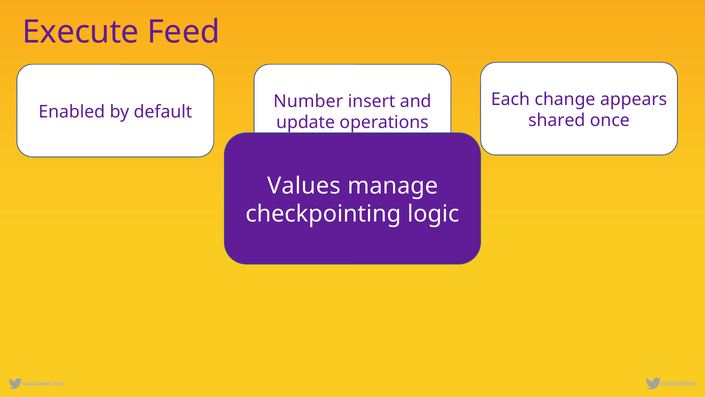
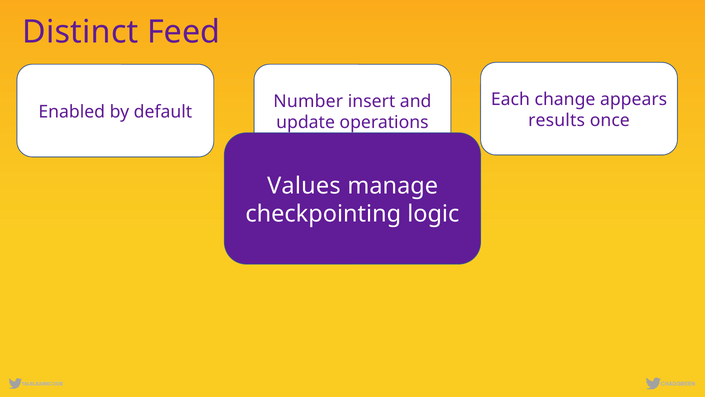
Execute: Execute -> Distinct
shared: shared -> results
